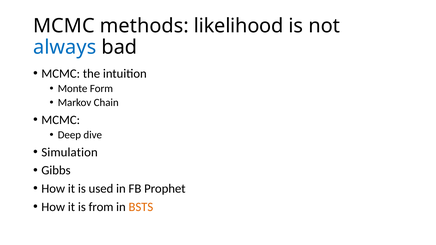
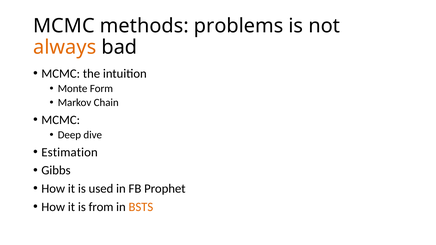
likelihood: likelihood -> problems
always colour: blue -> orange
Simulation: Simulation -> Estimation
